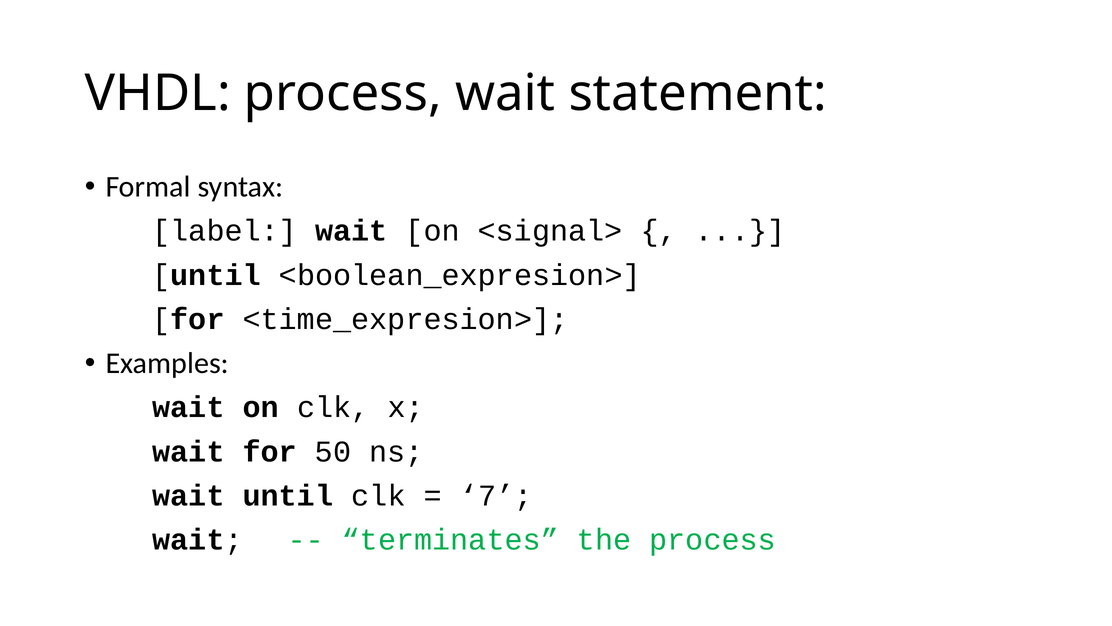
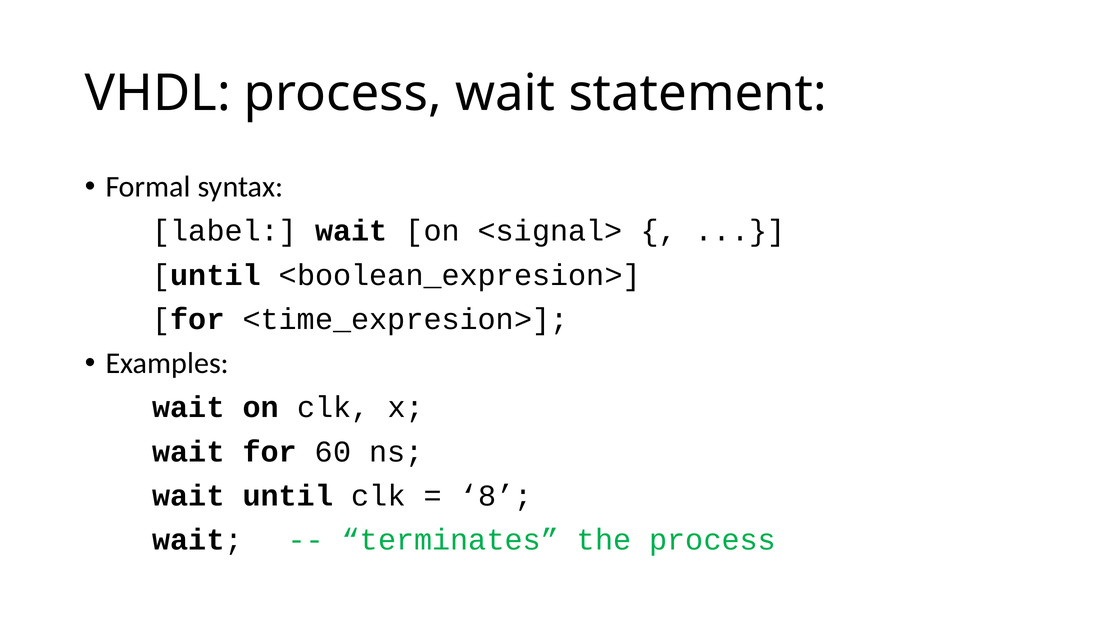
50: 50 -> 60
7: 7 -> 8
